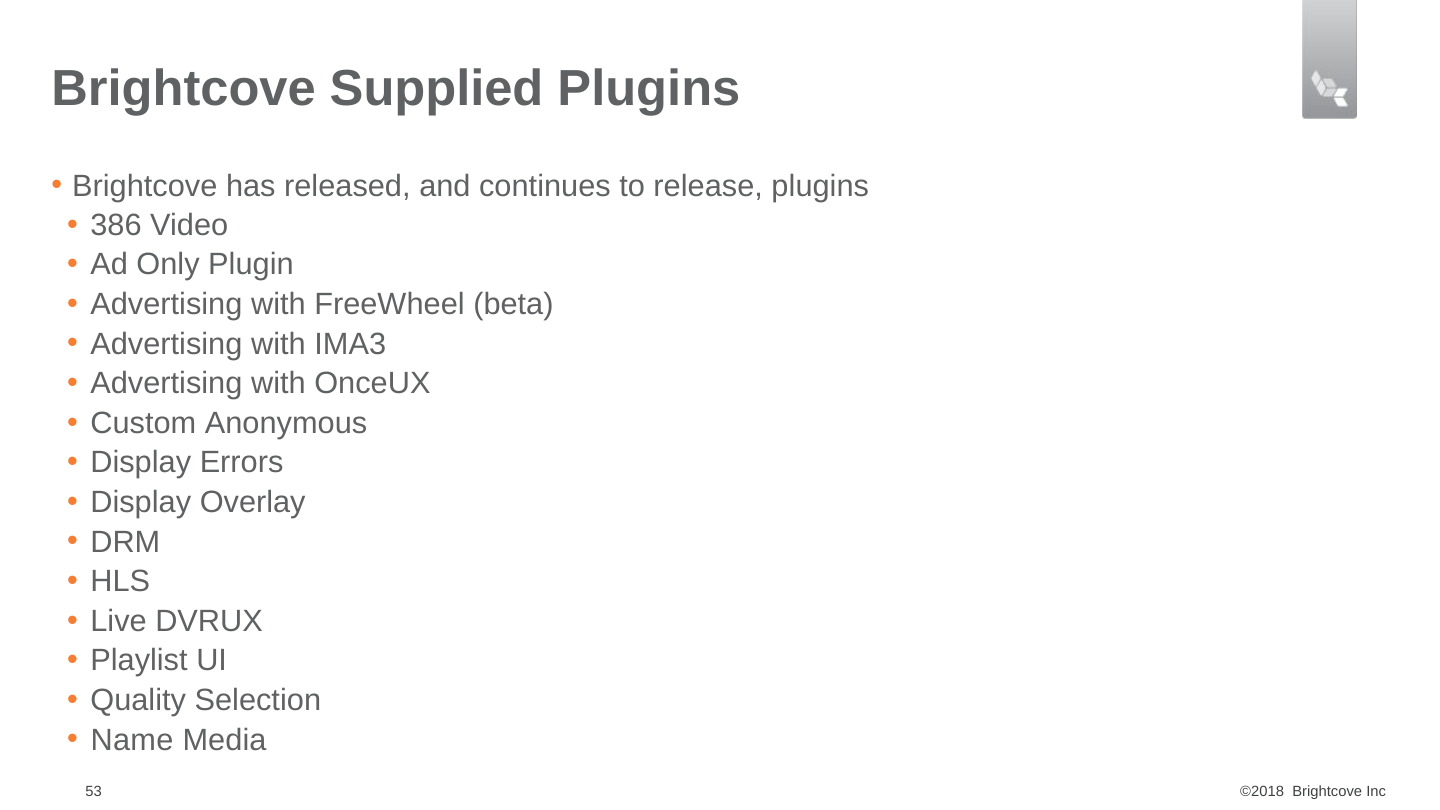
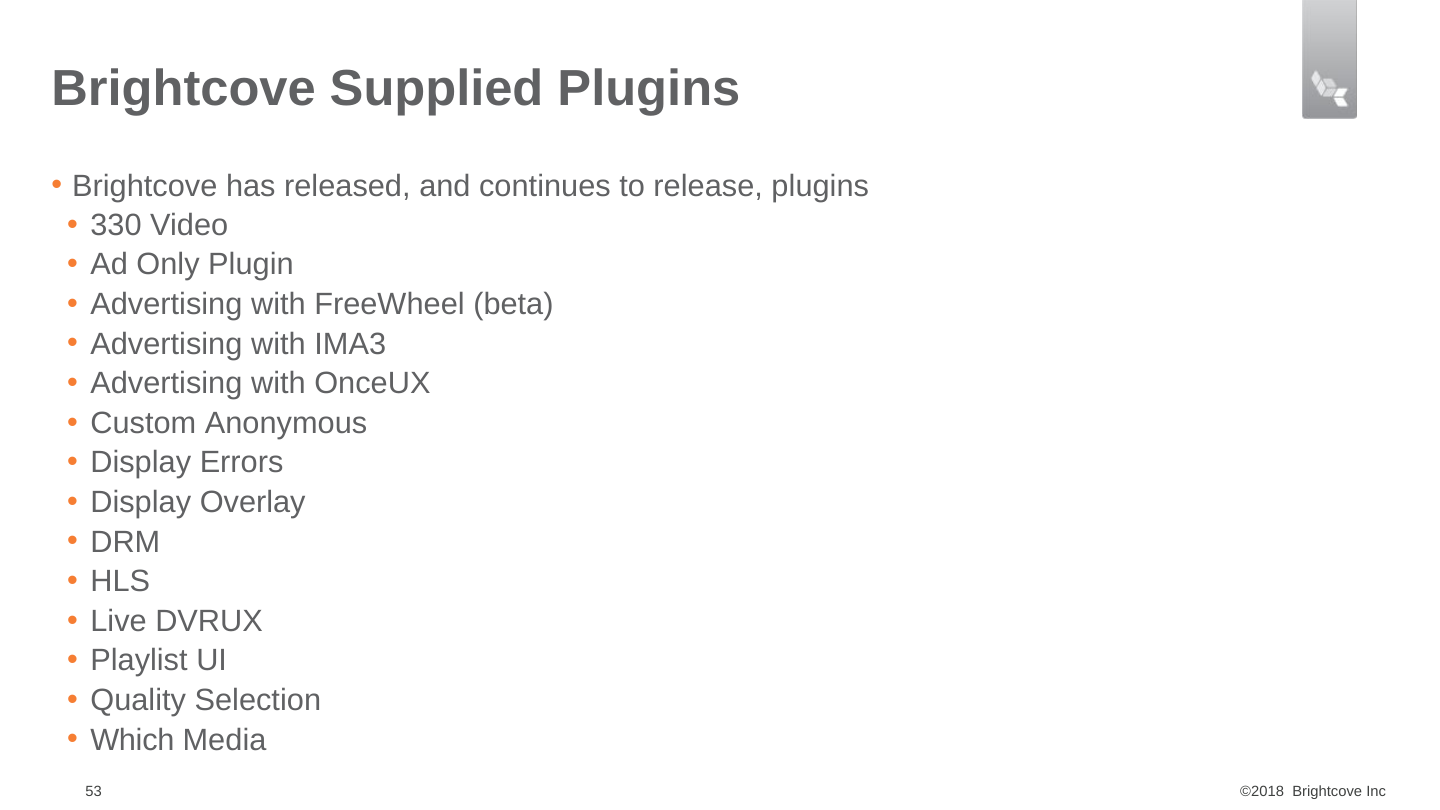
386: 386 -> 330
Name: Name -> Which
